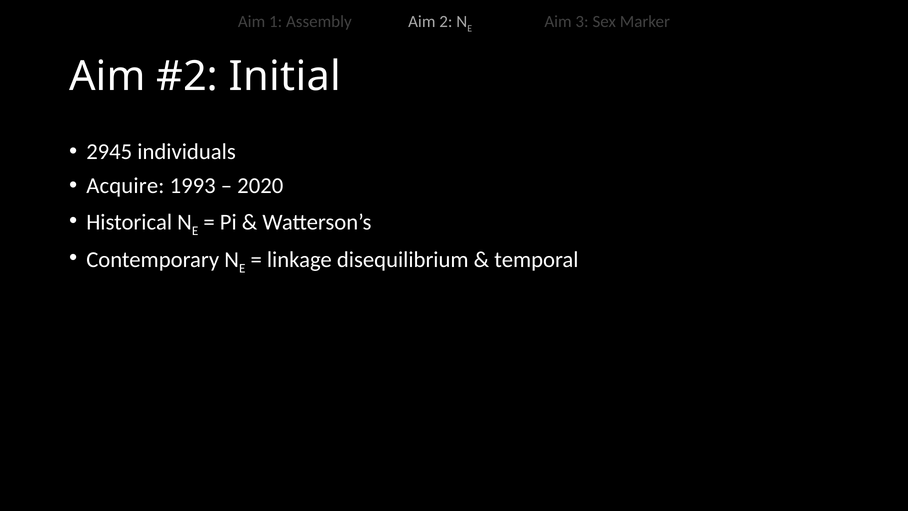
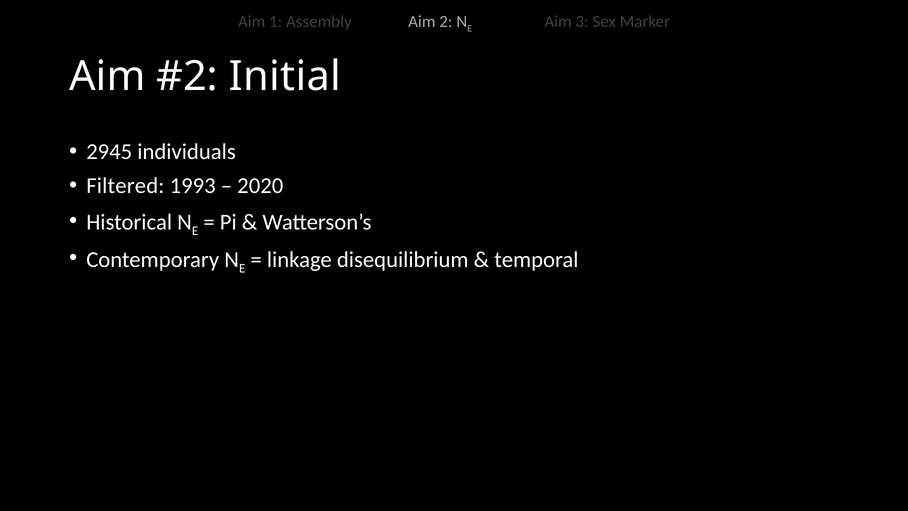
Acquire: Acquire -> Filtered
